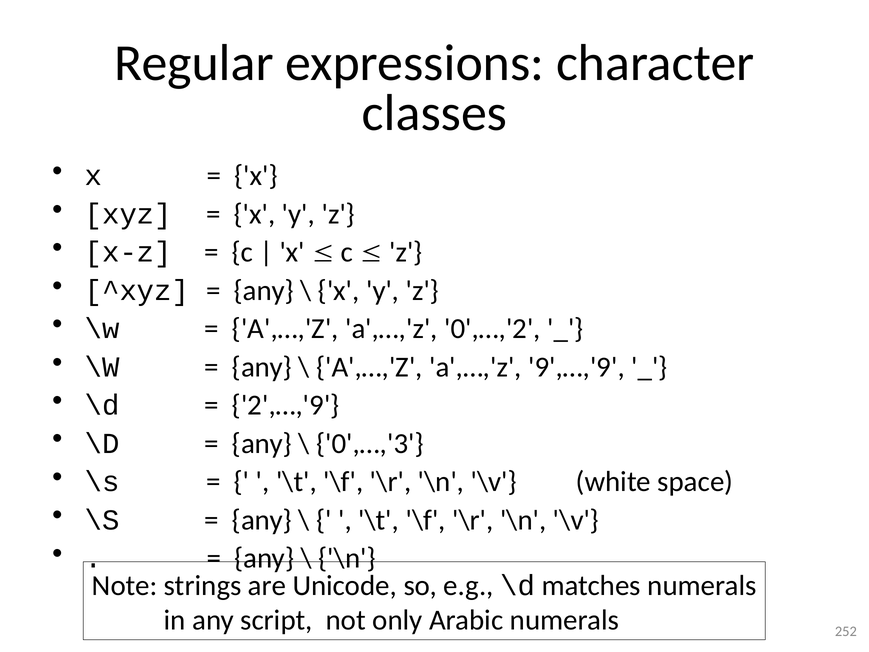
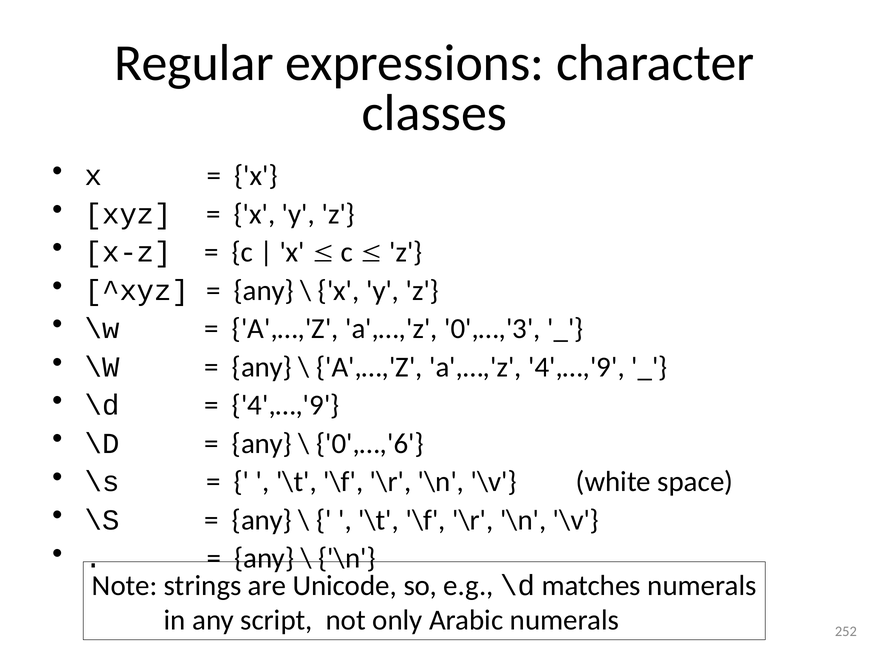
0',…,'2: 0',…,'2 -> 0',…,'3
a',…,'z 9',…,'9: 9',…,'9 -> 4',…,'9
2',…,'9 at (286, 405): 2',…,'9 -> 4',…,'9
0',…,'3: 0',…,'3 -> 0',…,'6
